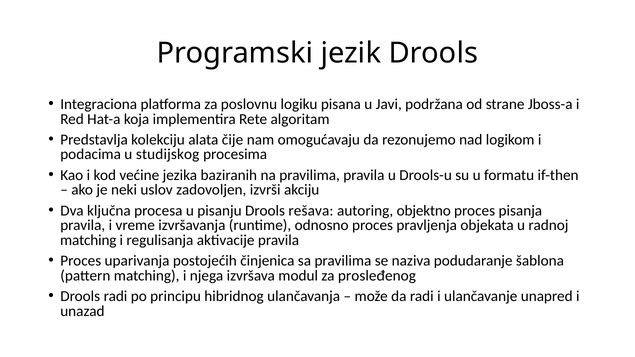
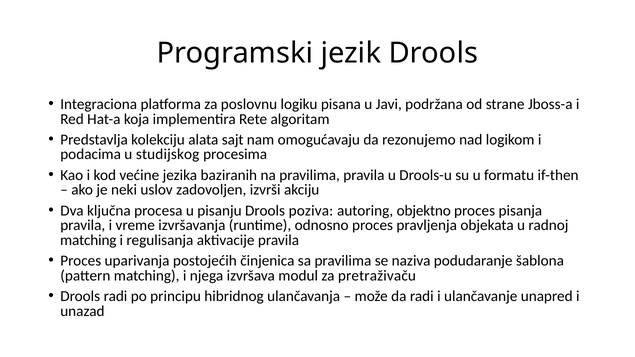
čije: čije -> sajt
rešava: rešava -> poziva
prosleđenog: prosleđenog -> pretraživaču
